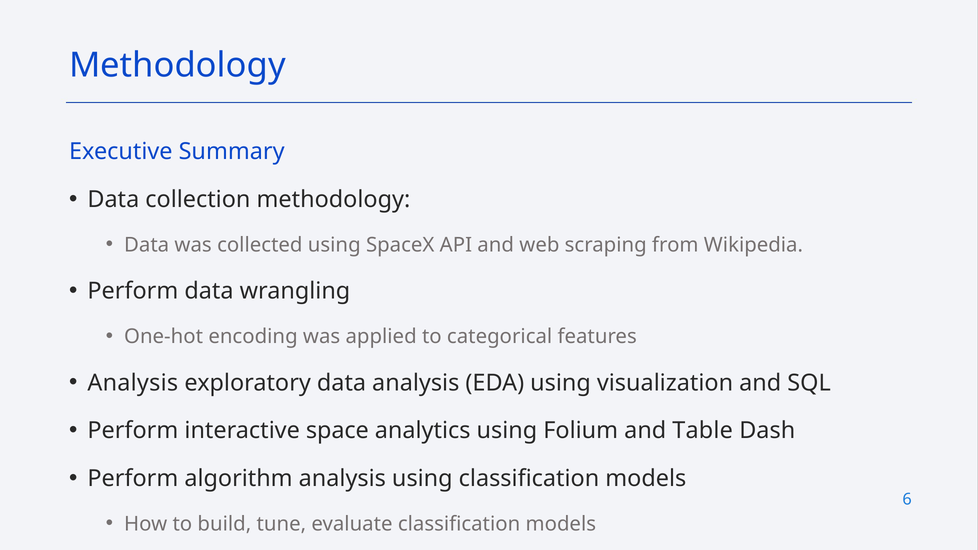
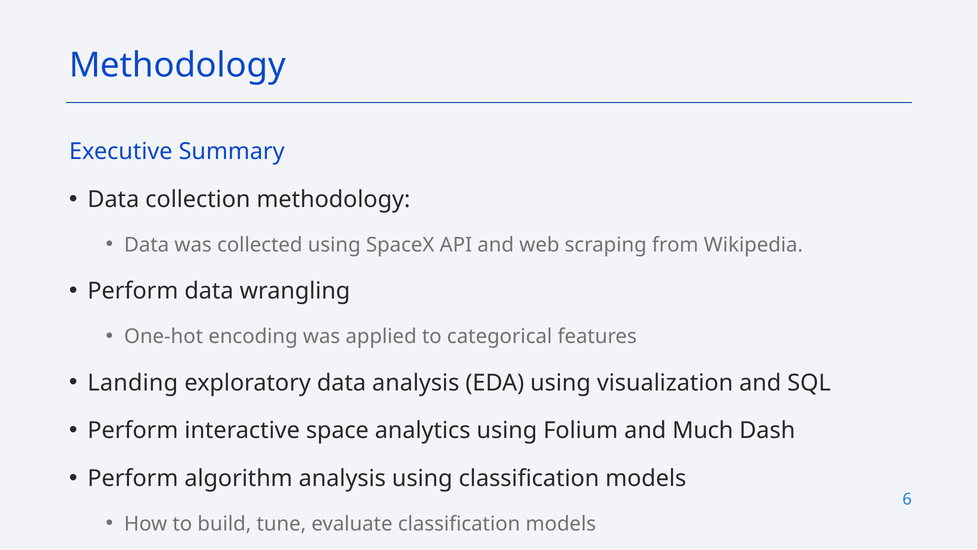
Analysis at (133, 383): Analysis -> Landing
Table: Table -> Much
